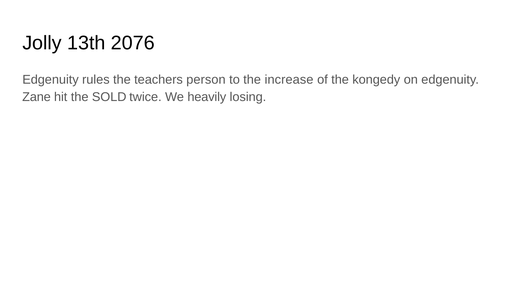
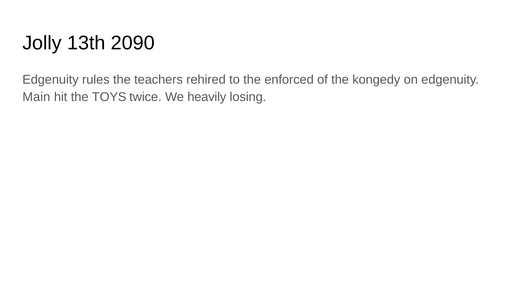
2076: 2076 -> 2090
person: person -> rehired
increase: increase -> enforced
Zane: Zane -> Main
SOLD: SOLD -> TOYS
